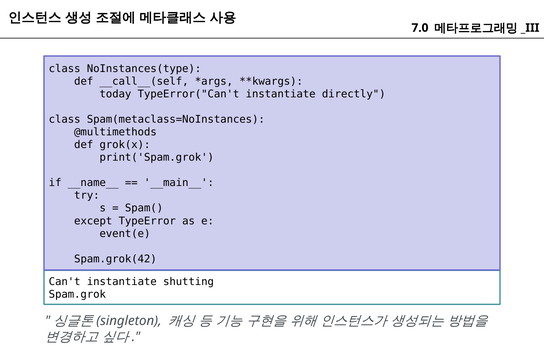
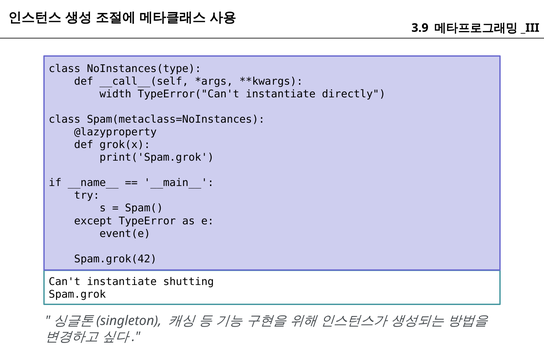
7.0: 7.0 -> 3.9
today: today -> width
@multimethods: @multimethods -> @lazyproperty
